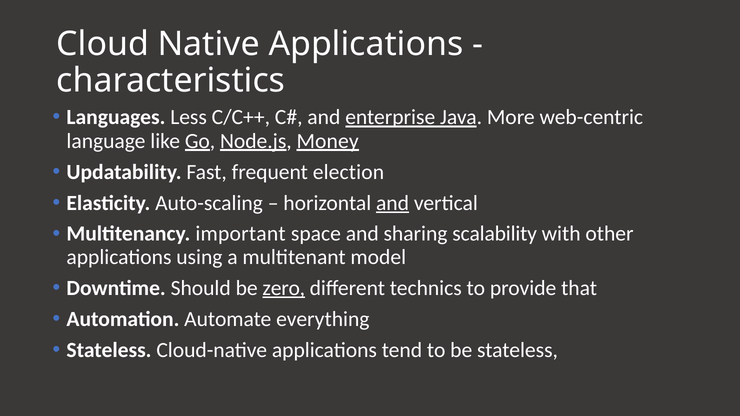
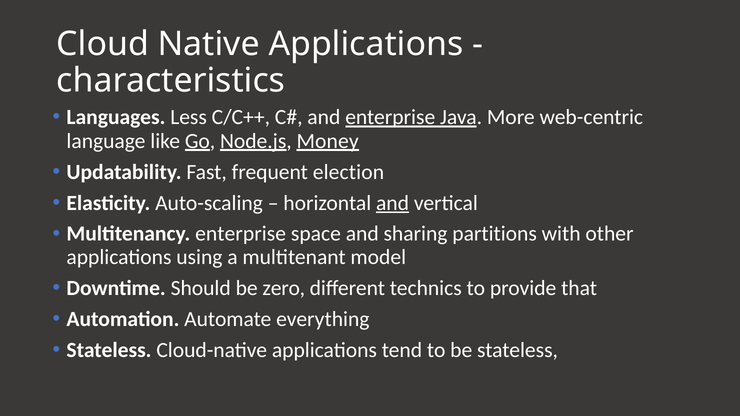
Multitenancy important: important -> enterprise
scalability: scalability -> partitions
zero underline: present -> none
